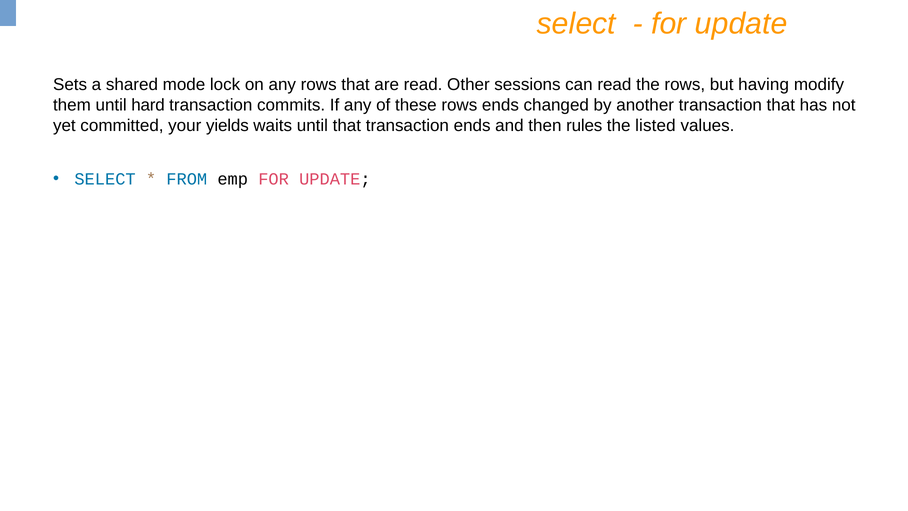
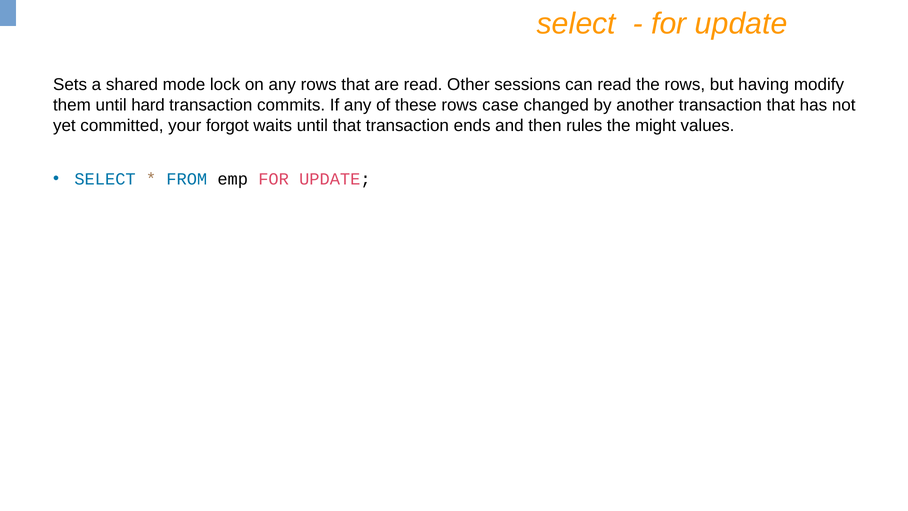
rows ends: ends -> case
yields: yields -> forgot
listed: listed -> might
